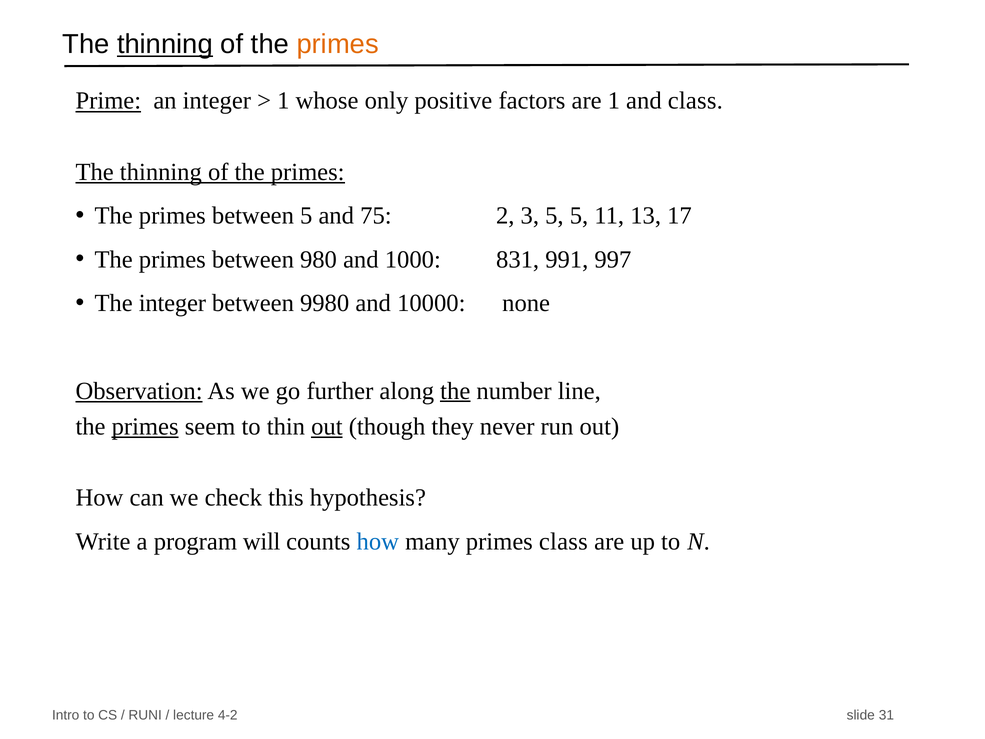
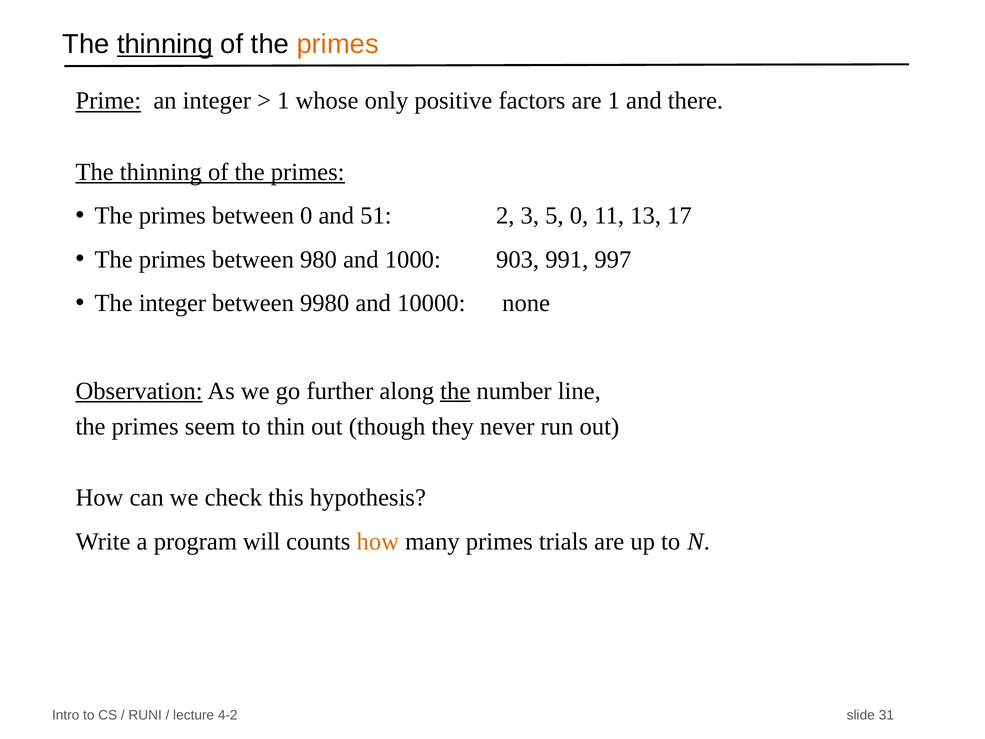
and class: class -> there
between 5: 5 -> 0
75: 75 -> 51
5 5: 5 -> 0
831: 831 -> 903
primes at (145, 426) underline: present -> none
out at (327, 426) underline: present -> none
how at (378, 541) colour: blue -> orange
primes class: class -> trials
